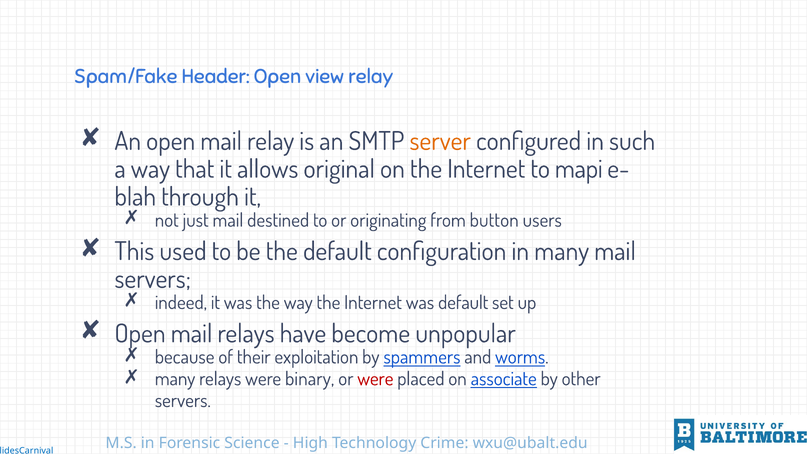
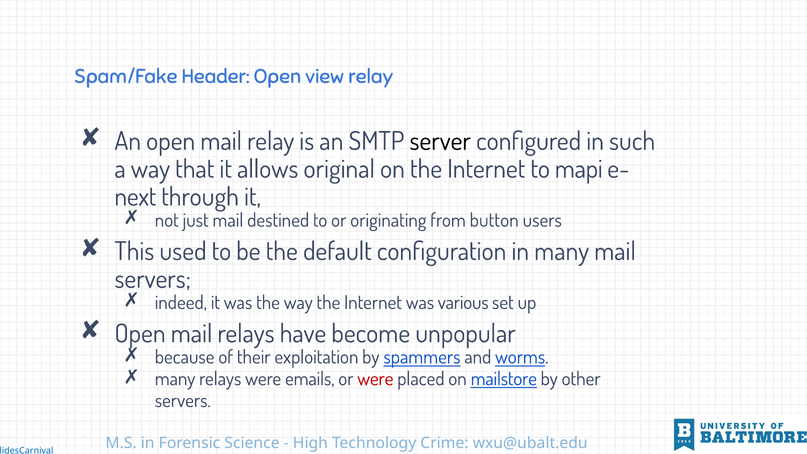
server colour: orange -> black
blah: blah -> next
was default: default -> various
binary: binary -> emails
associate: associate -> mailstore
